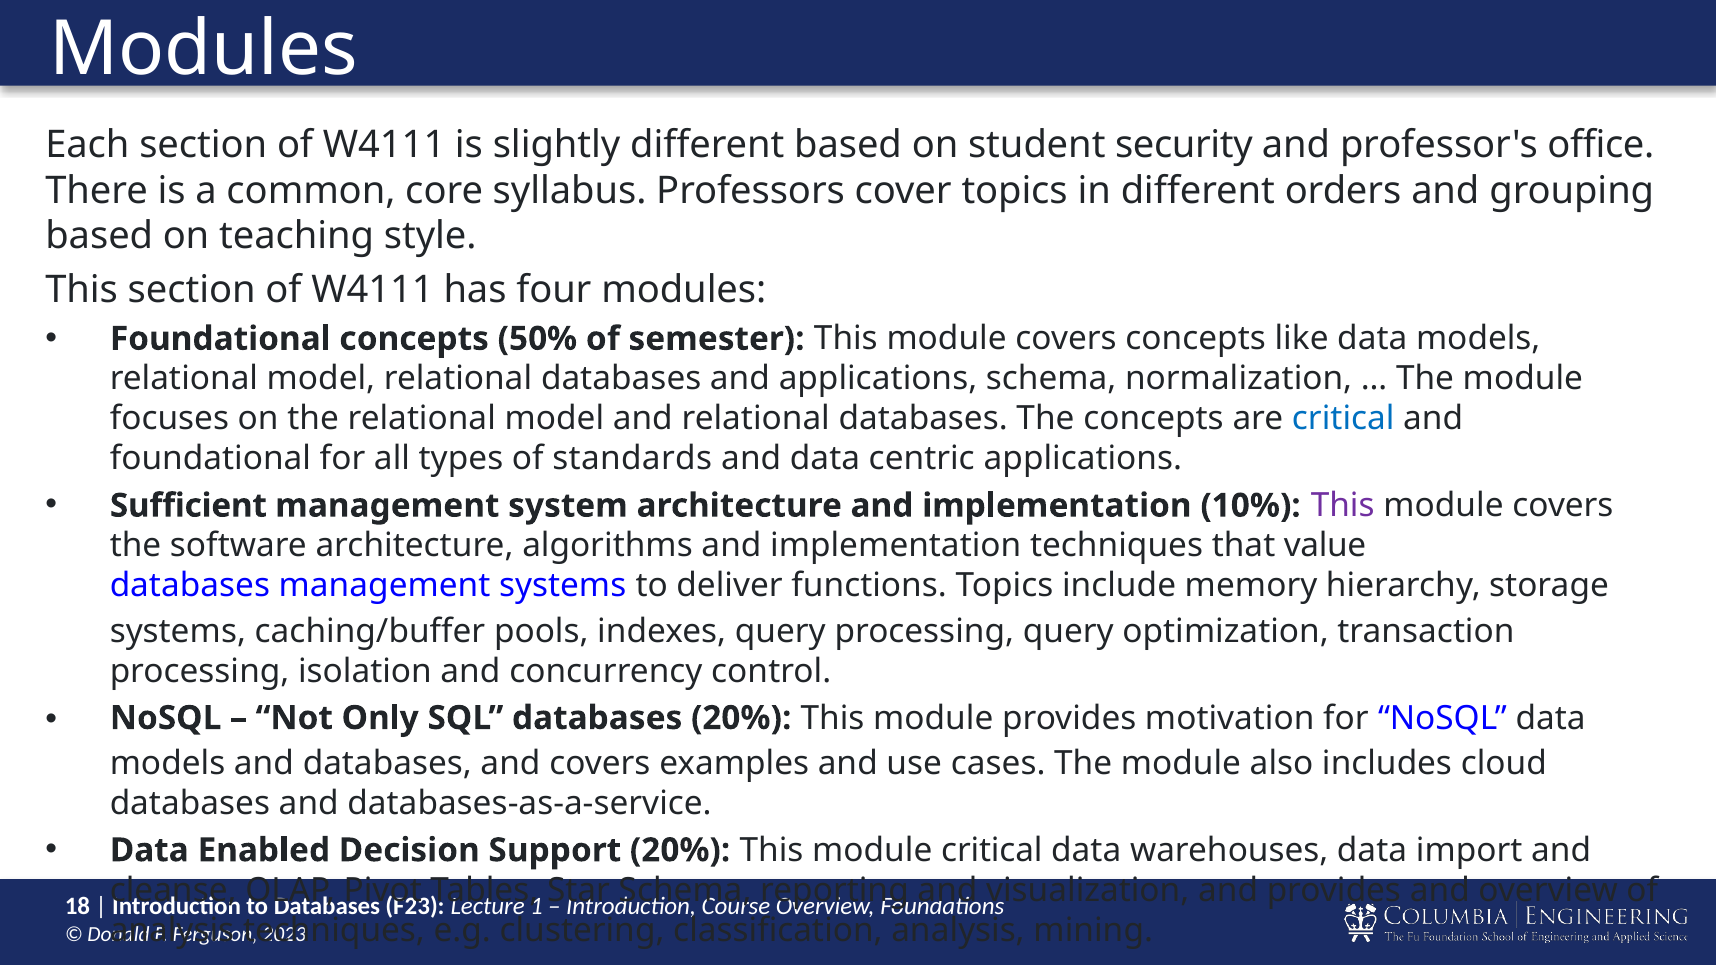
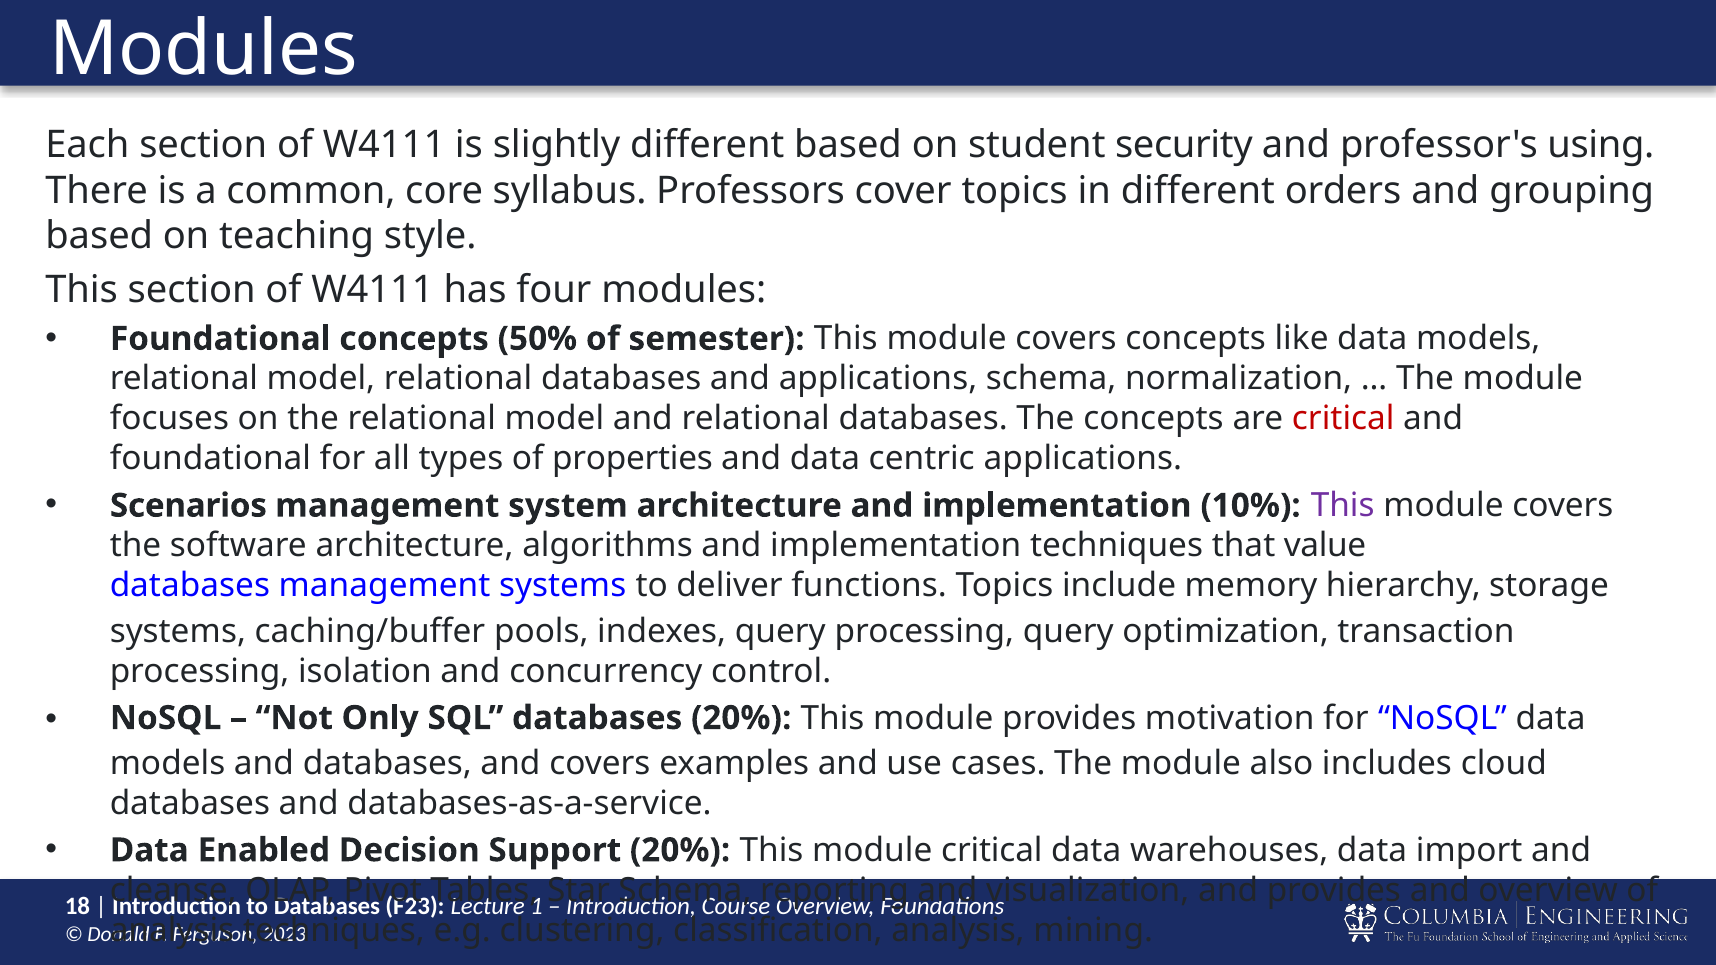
office: office -> using
critical at (1343, 419) colour: blue -> red
standards: standards -> properties
Sufficient: Sufficient -> Scenarios
